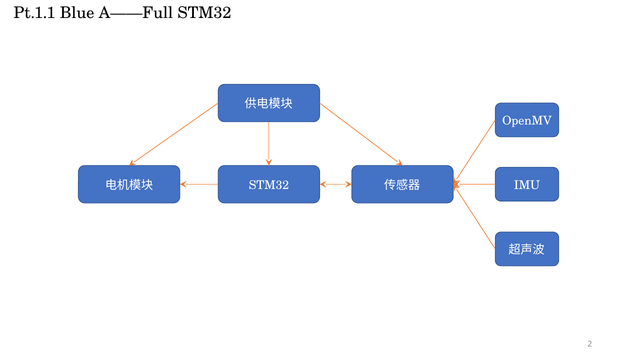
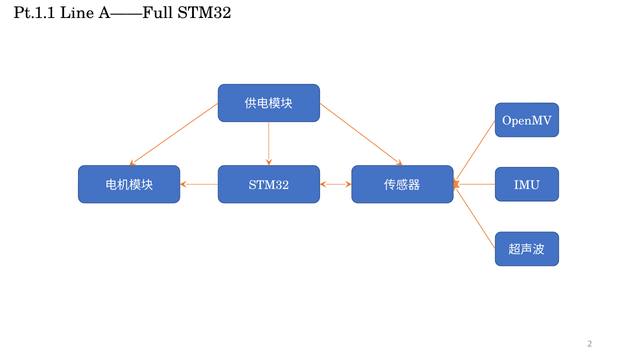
Blue: Blue -> Line
